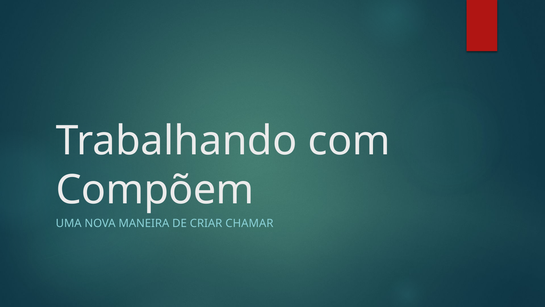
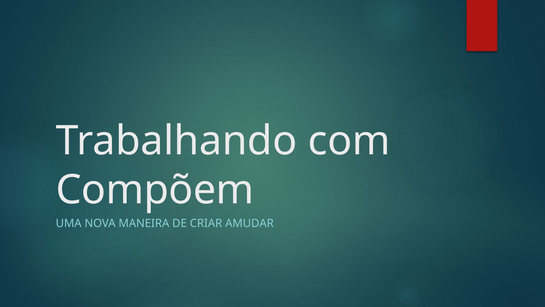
CHAMAR: CHAMAR -> AMUDAR
